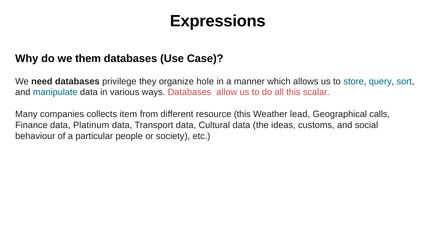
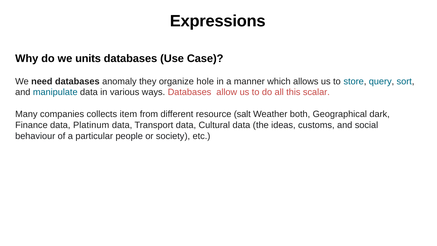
them: them -> units
privilege: privilege -> anomaly
resource this: this -> salt
lead: lead -> both
calls: calls -> dark
